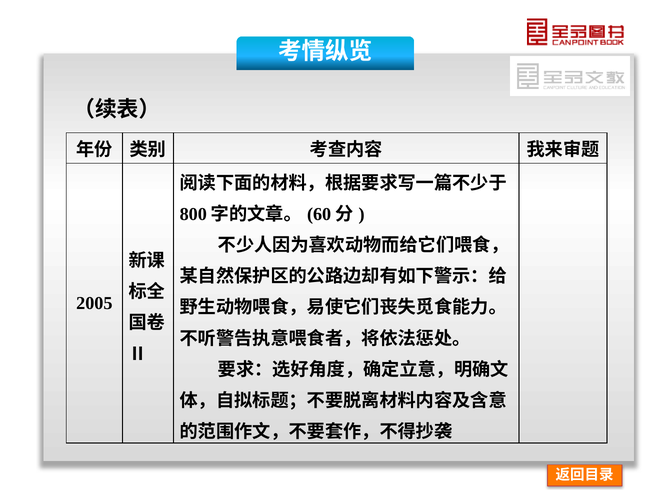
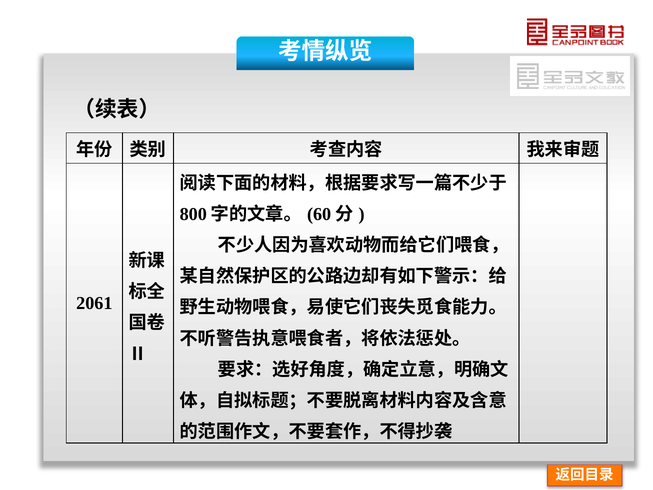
2005: 2005 -> 2061
